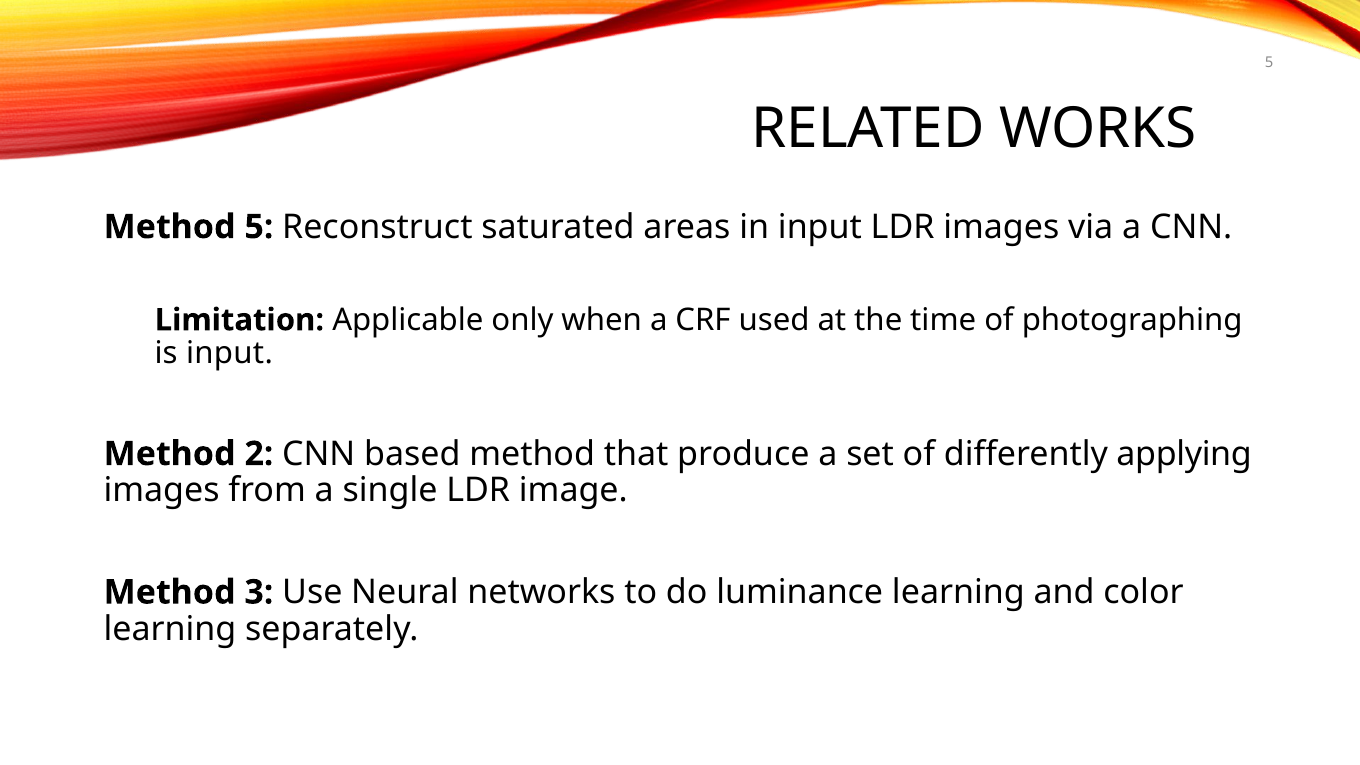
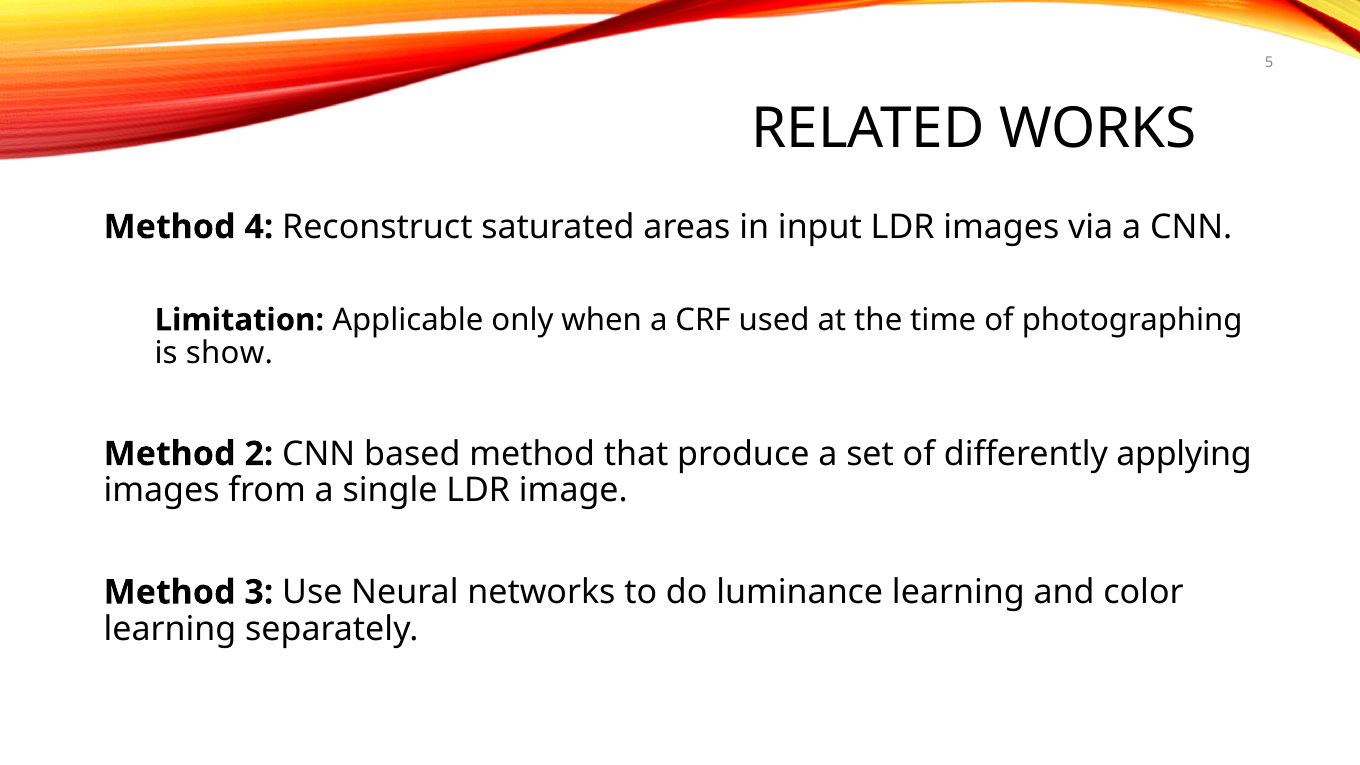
Method 5: 5 -> 4
is input: input -> show
